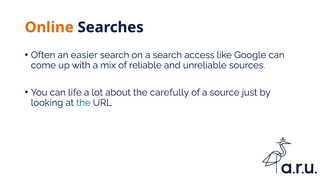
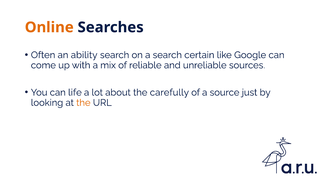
easier: easier -> ability
access: access -> certain
the at (83, 103) colour: blue -> orange
